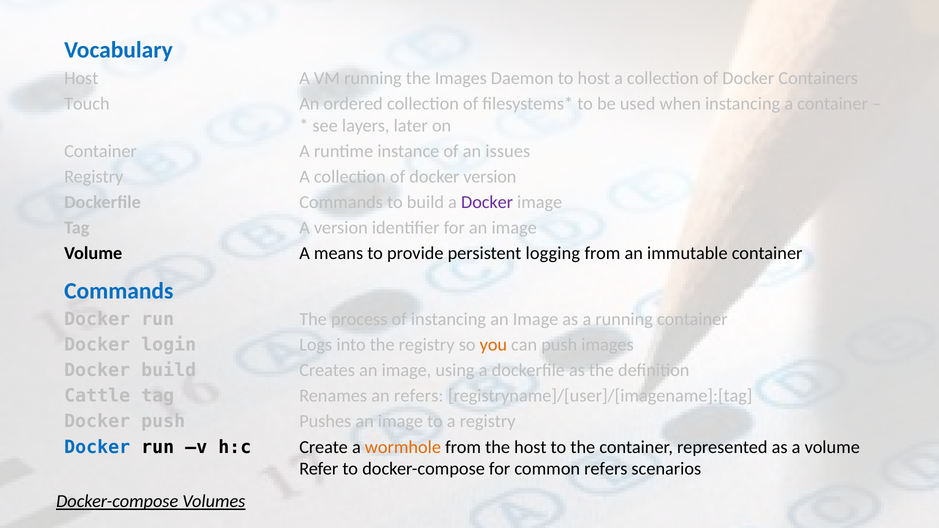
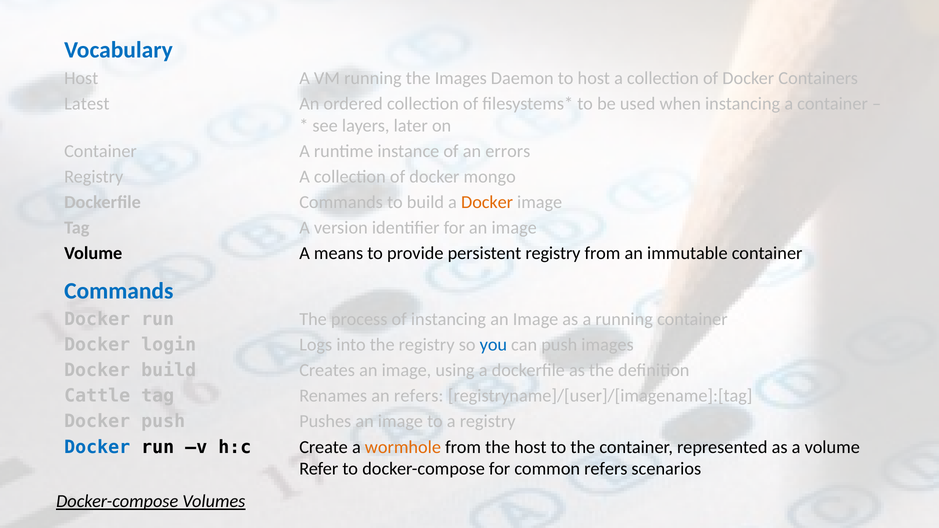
Touch: Touch -> Latest
issues: issues -> errors
docker version: version -> mongo
Docker at (487, 202) colour: purple -> orange
persistent logging: logging -> registry
you colour: orange -> blue
